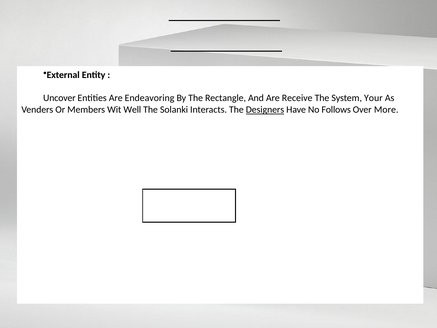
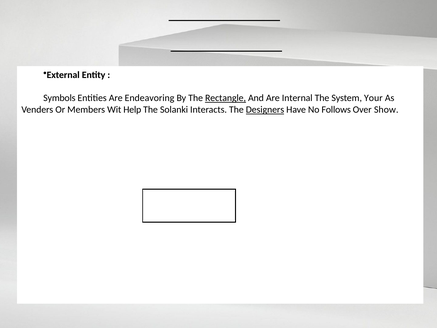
Uncover: Uncover -> Symbols
Rectangle underline: none -> present
Receive: Receive -> Internal
Well: Well -> Help
More: More -> Show
